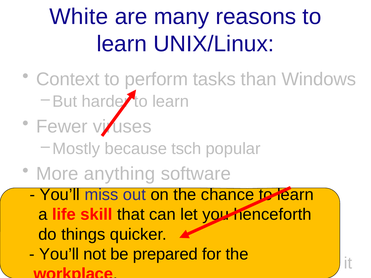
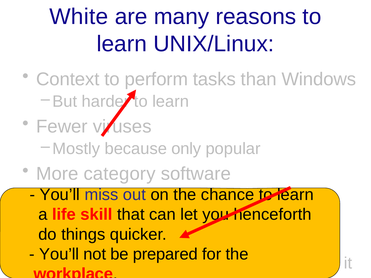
tsch: tsch -> only
anything: anything -> category
